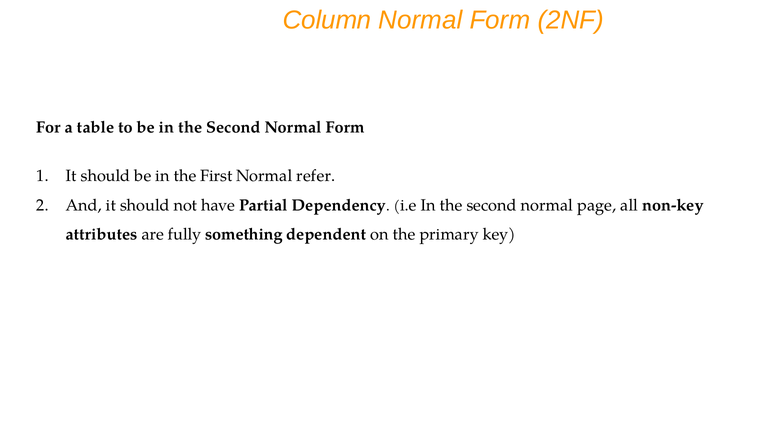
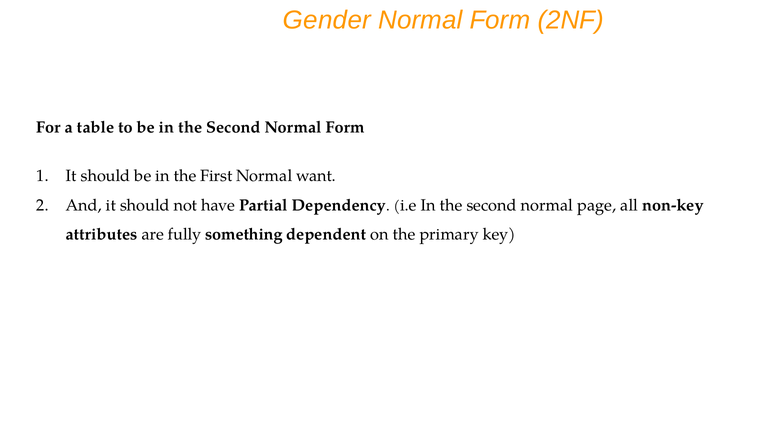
Column: Column -> Gender
refer: refer -> want
